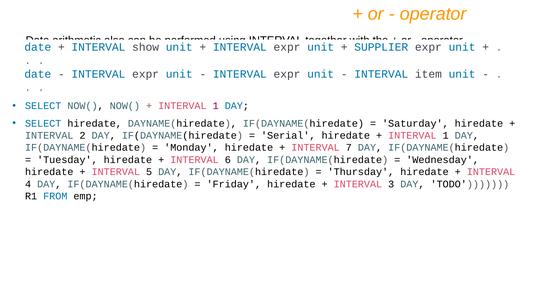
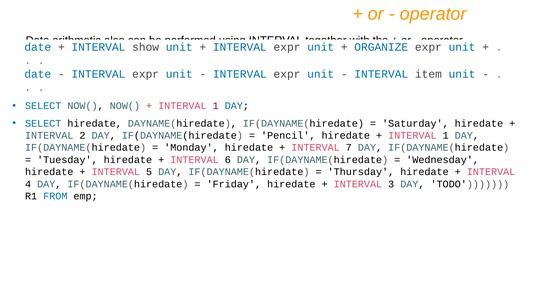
SUPPLIER: SUPPLIER -> ORGANIZE
Serial: Serial -> Pencil
